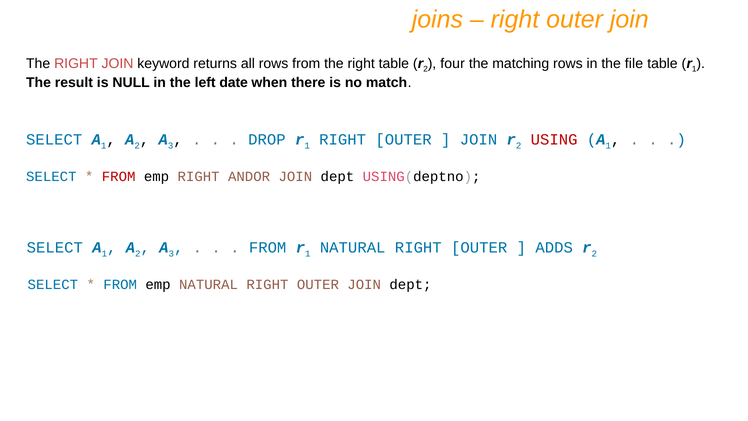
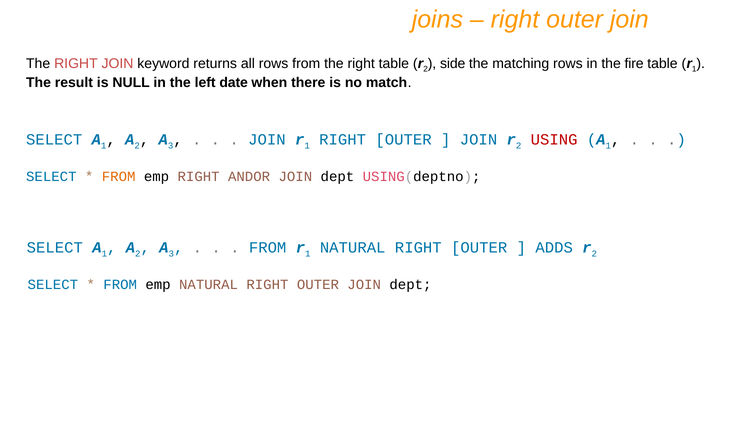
four: four -> side
file: file -> fire
DROP at (267, 139): DROP -> JOIN
FROM at (119, 176) colour: red -> orange
